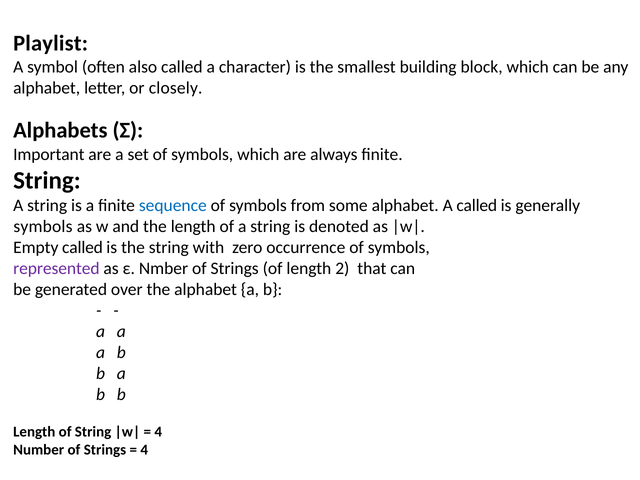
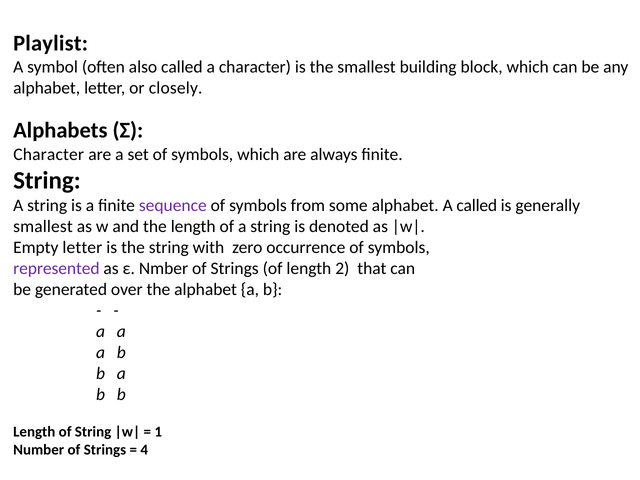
Important at (49, 154): Important -> Character
sequence colour: blue -> purple
symbols at (43, 226): symbols -> smallest
Empty called: called -> letter
4 at (158, 432): 4 -> 1
